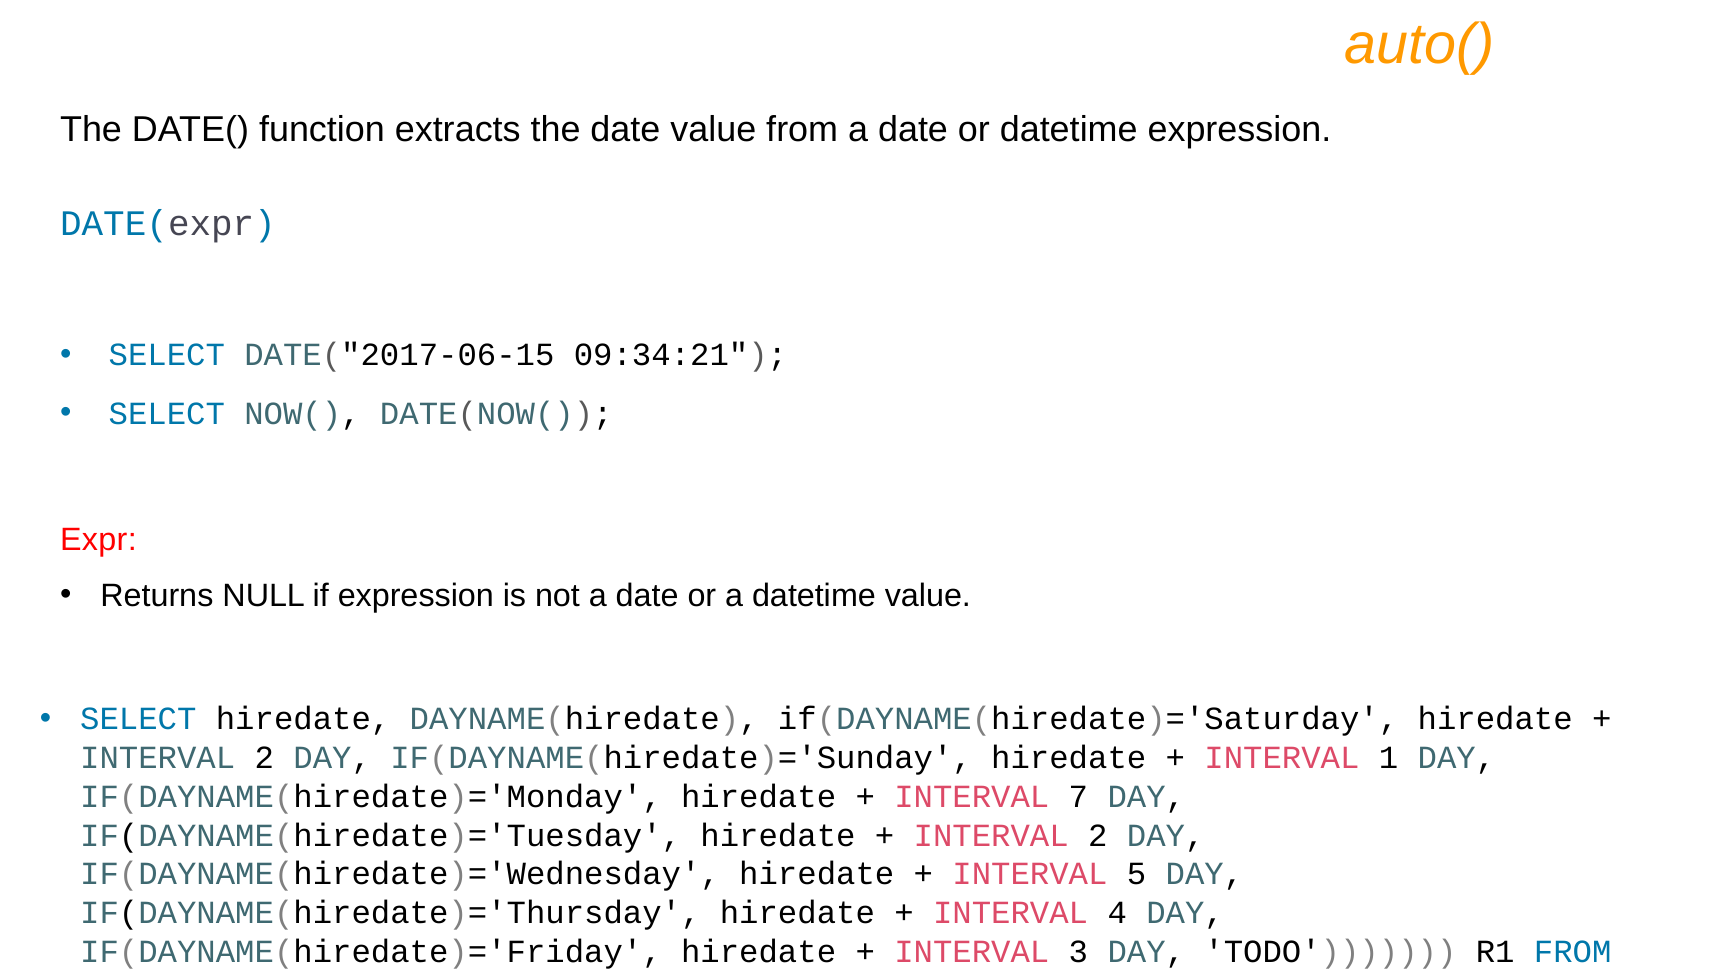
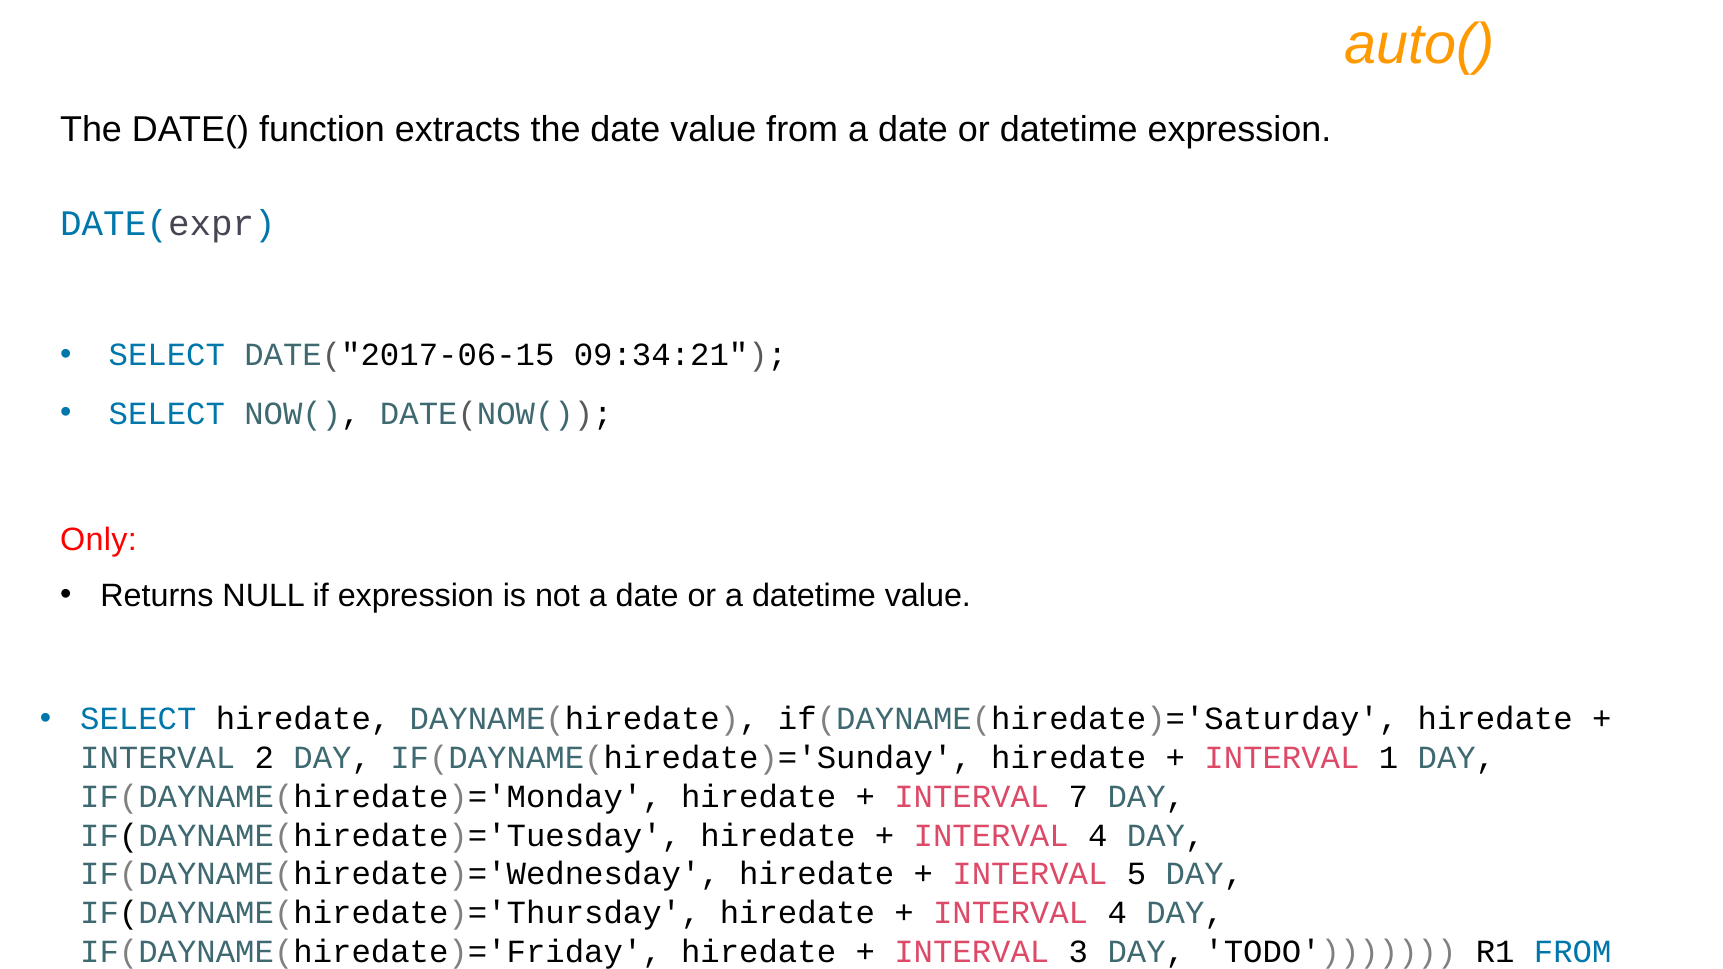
Expr: Expr -> Only
2 at (1098, 836): 2 -> 4
